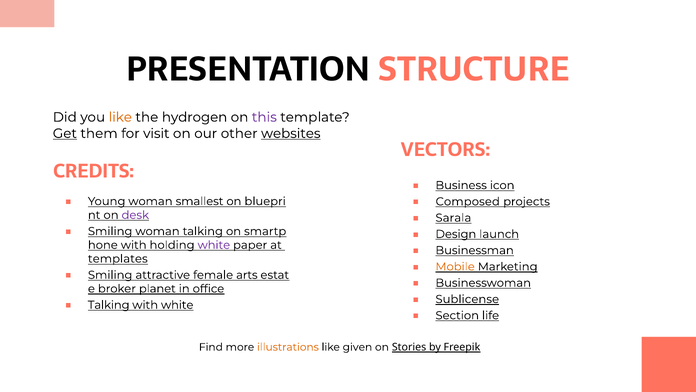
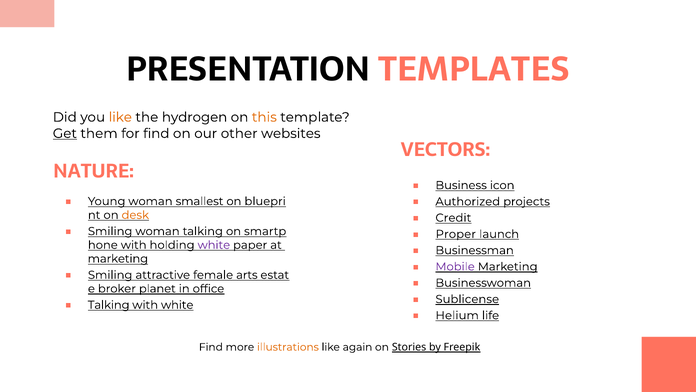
STRUCTURE: STRUCTURE -> TEMPLATES
this colour: purple -> orange
for visit: visit -> find
websites underline: present -> none
CREDITS: CREDITS -> NATURE
Composed: Composed -> Authorized
desk colour: purple -> orange
Sarala: Sarala -> Credit
Design: Design -> Proper
templates at (118, 258): templates -> marketing
Mobile colour: orange -> purple
Section: Section -> Helium
given: given -> again
